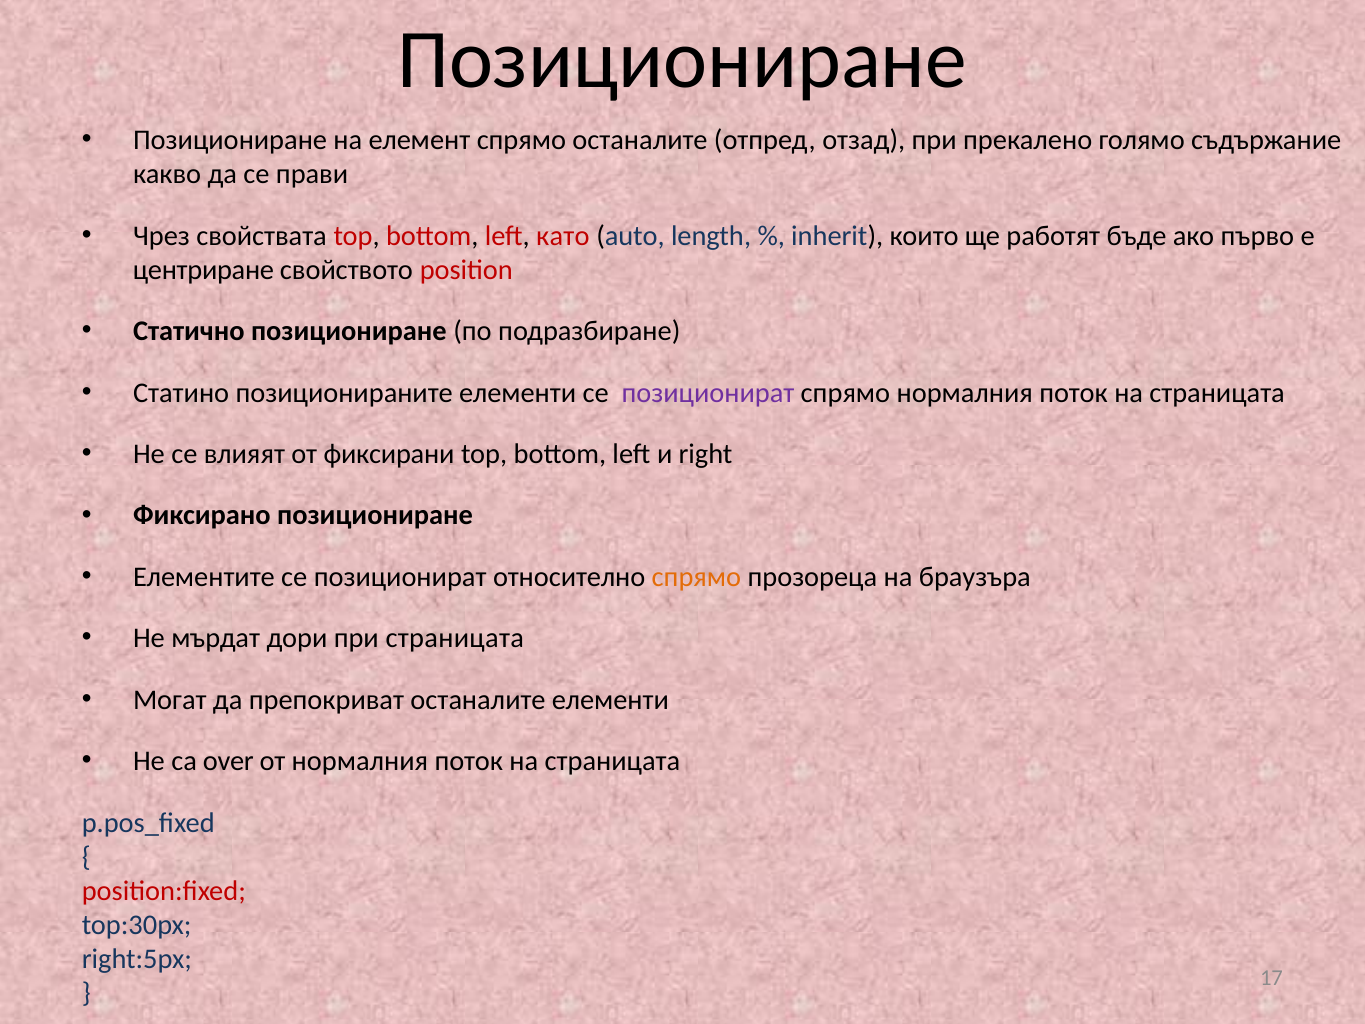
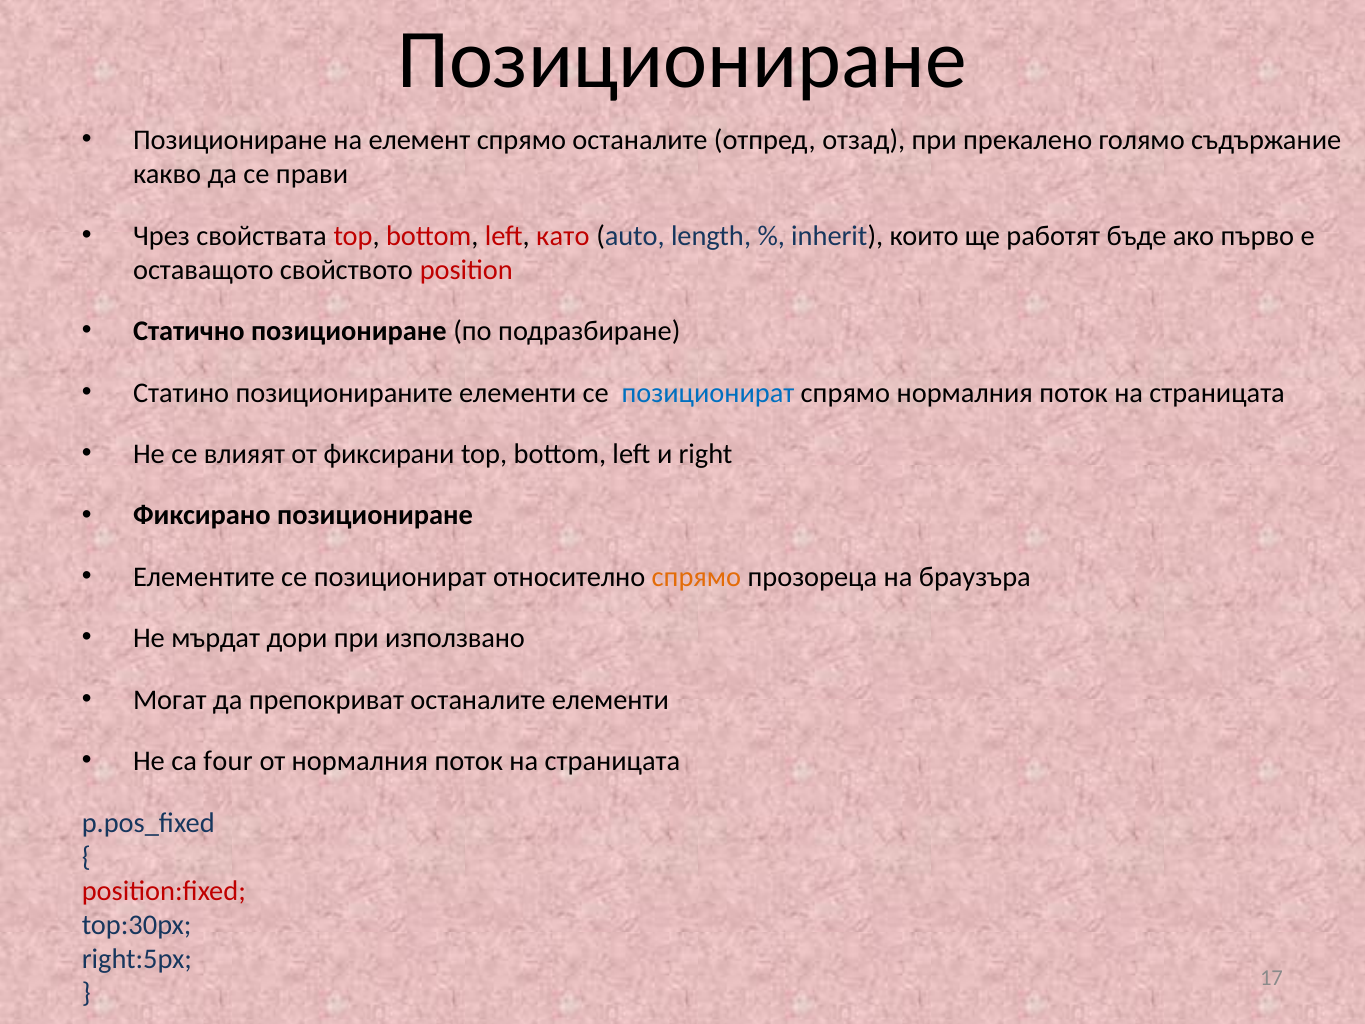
центриране: центриране -> оставащото
позиционират at (708, 393) colour: purple -> blue
при страницата: страницата -> използвано
over: over -> four
